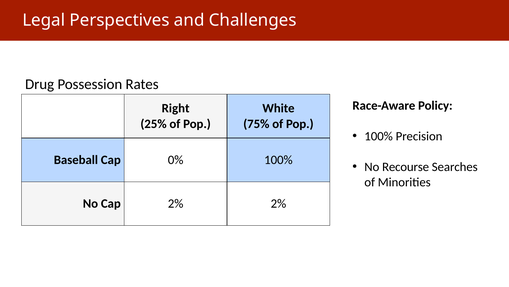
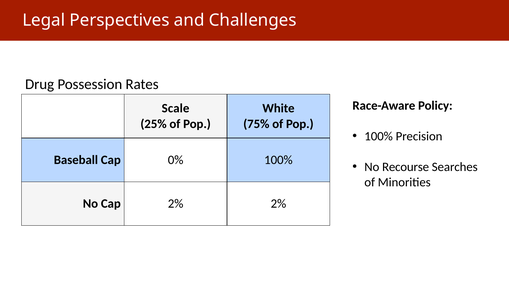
Right: Right -> Scale
